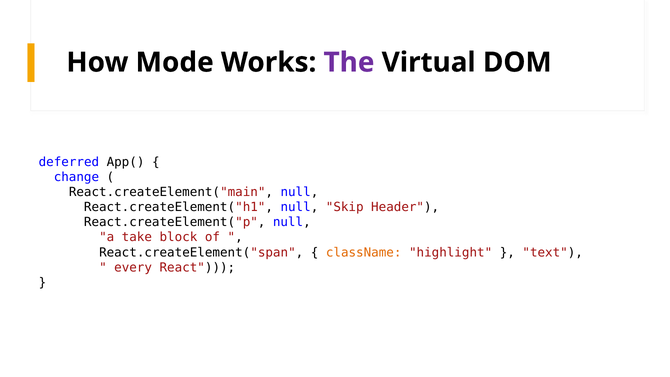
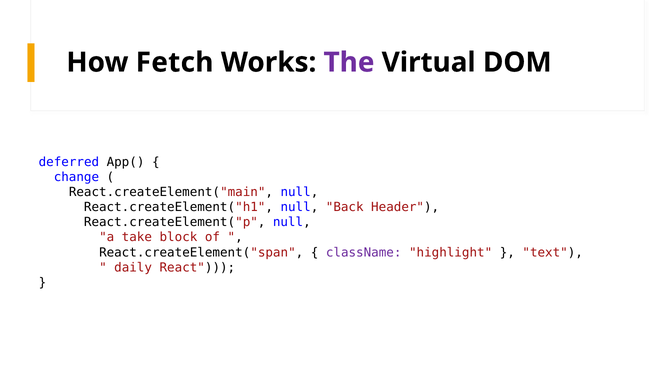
Mode: Mode -> Fetch
Skip: Skip -> Back
className colour: orange -> purple
every: every -> daily
